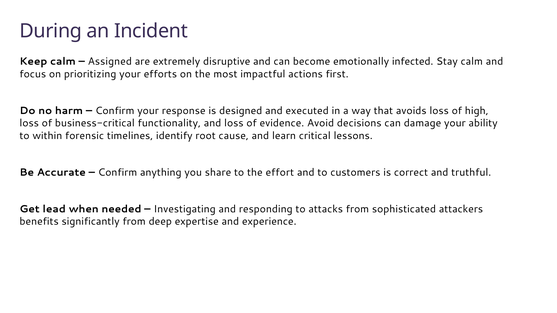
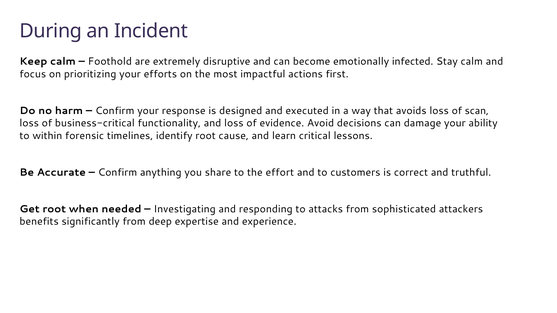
Assigned: Assigned -> Foothold
high: high -> scan
Get lead: lead -> root
